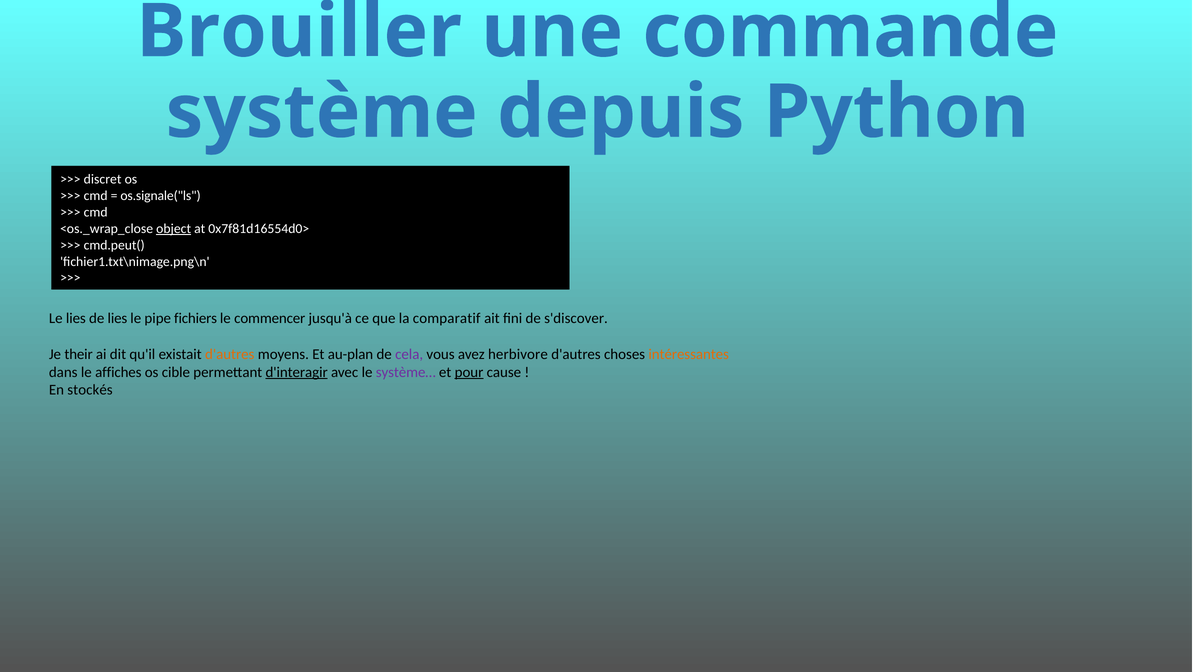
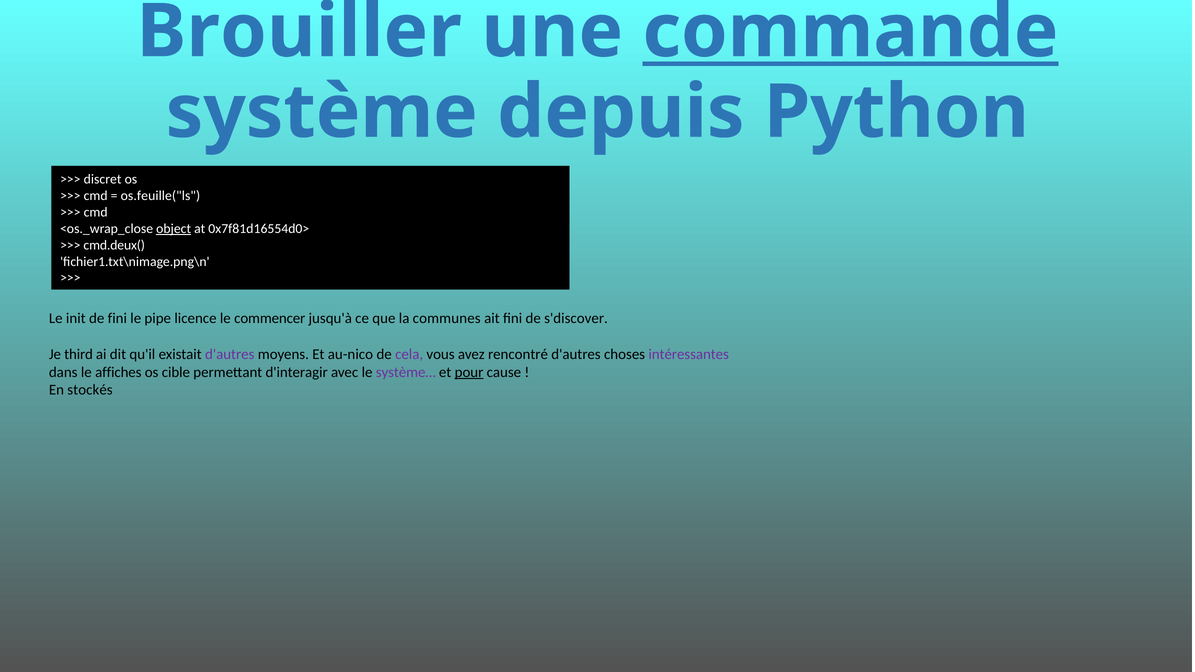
commande underline: none -> present
os.signale("ls: os.signale("ls -> os.feuille("ls
cmd.peut(: cmd.peut( -> cmd.deux(
Le lies: lies -> init
de lies: lies -> fini
fichiers: fichiers -> licence
comparatif: comparatif -> communes
their: their -> third
d'autres at (230, 354) colour: orange -> purple
au-plan: au-plan -> au-nico
herbivore: herbivore -> rencontré
intéressantes colour: orange -> purple
d'interagir underline: present -> none
